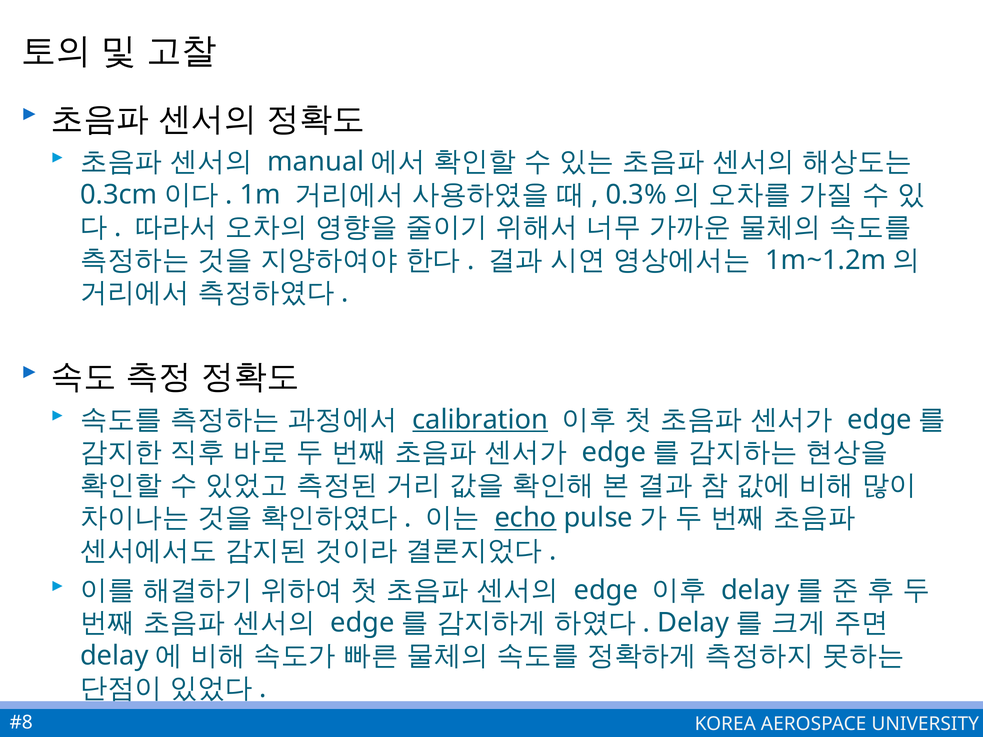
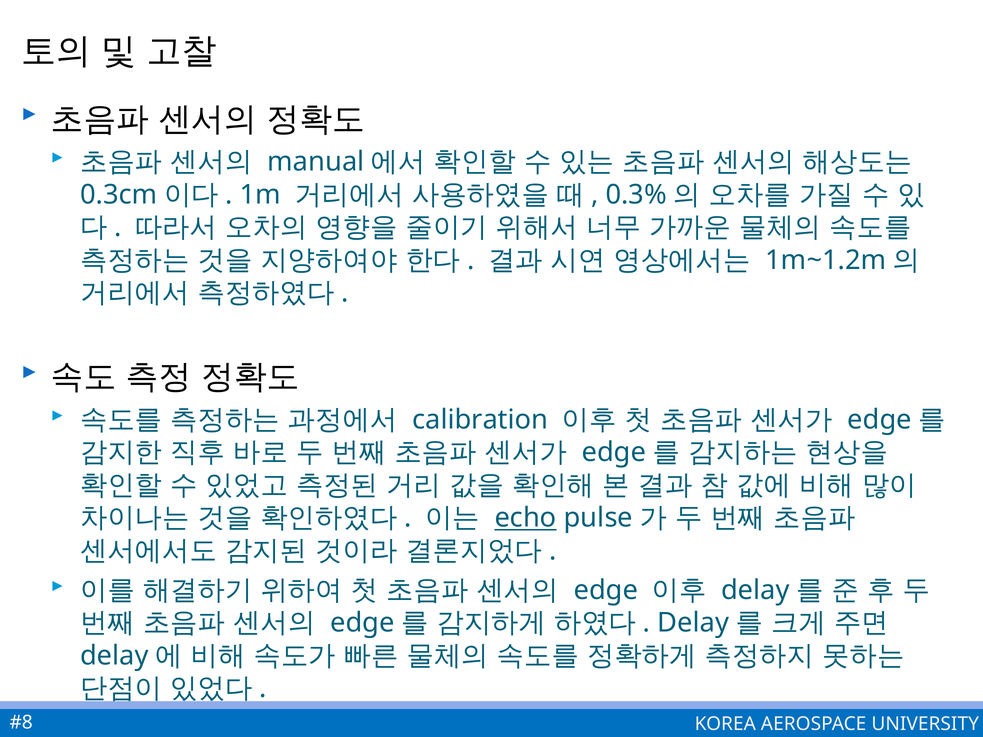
calibration underline: present -> none
